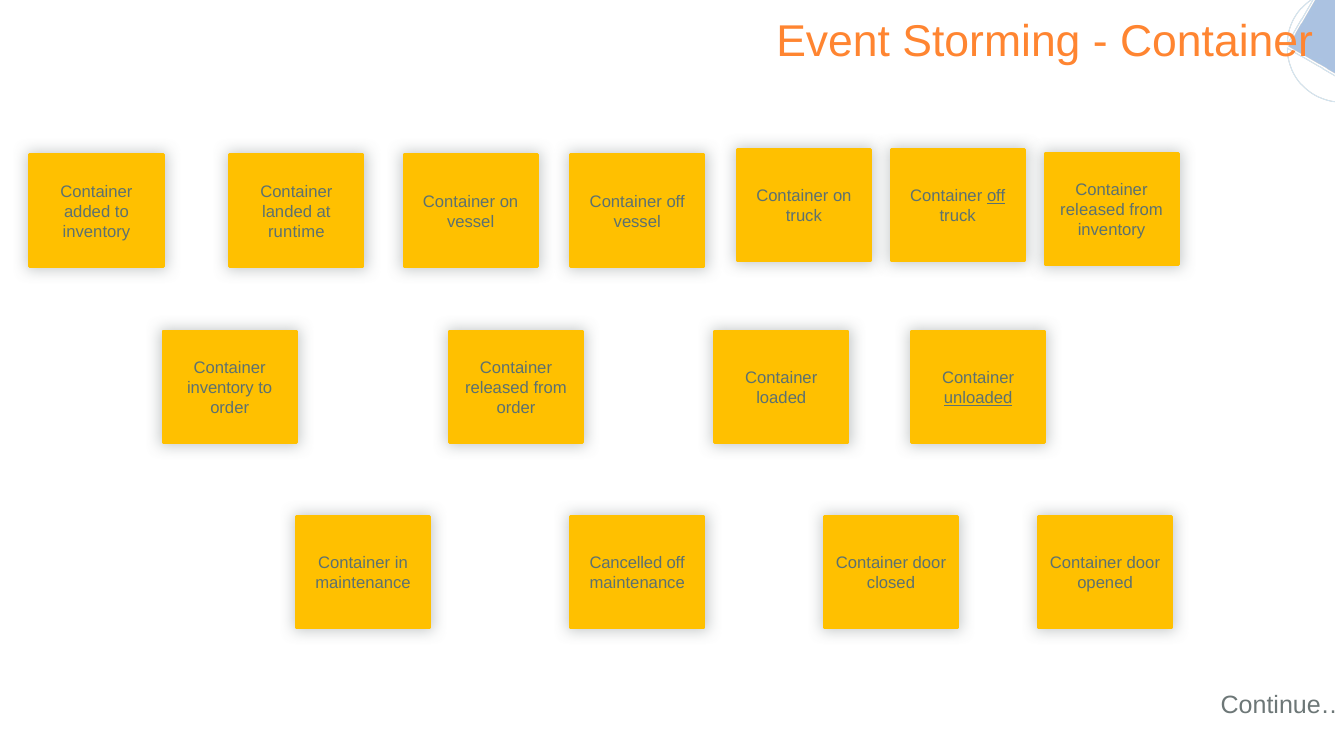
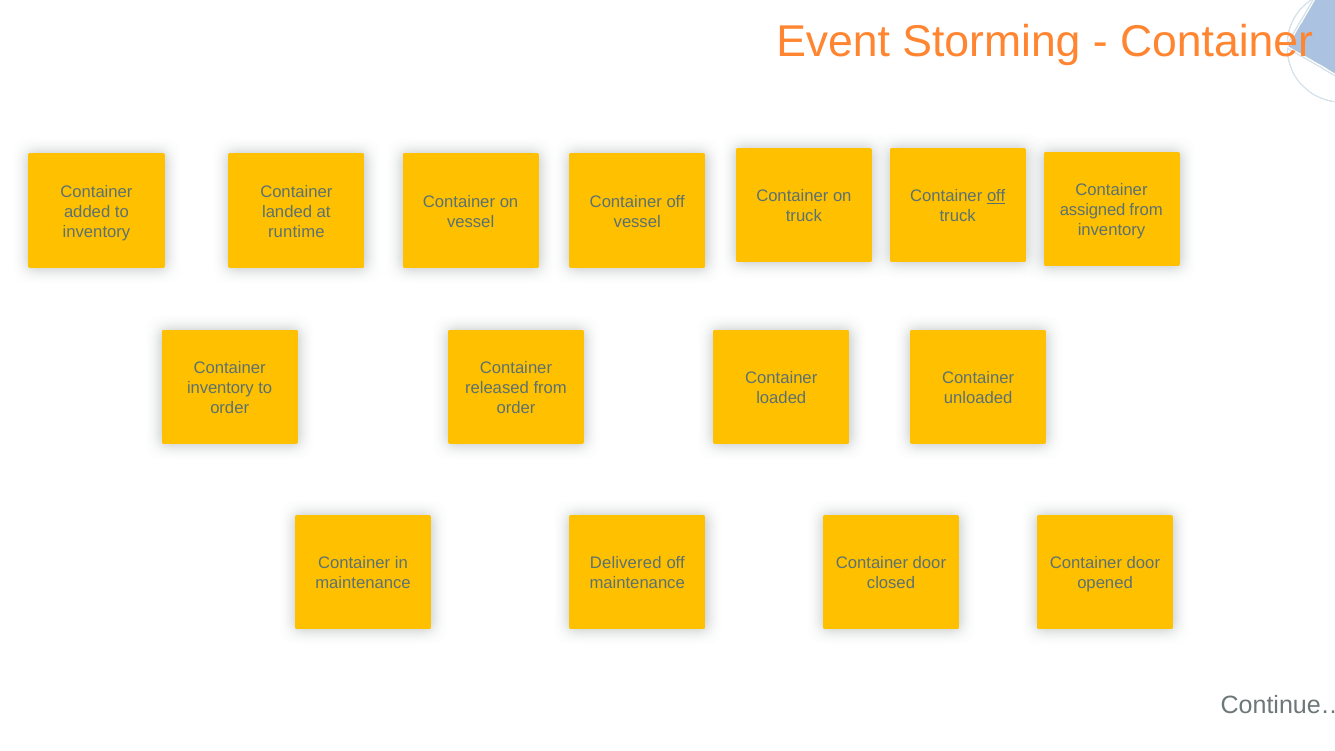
released at (1093, 210): released -> assigned
unloaded underline: present -> none
Cancelled: Cancelled -> Delivered
